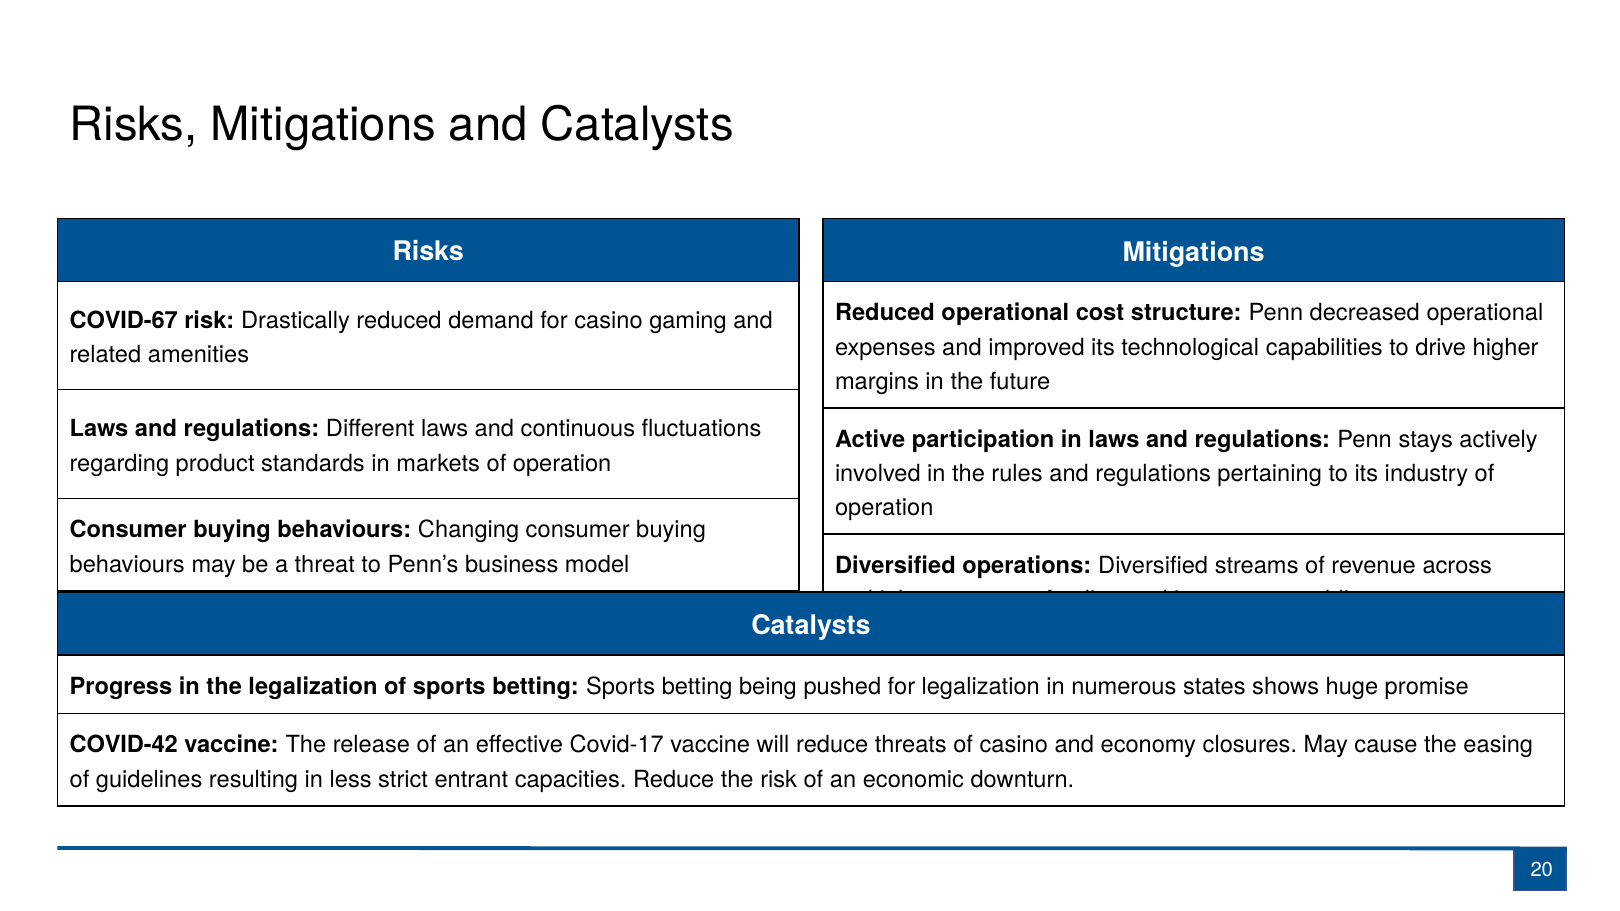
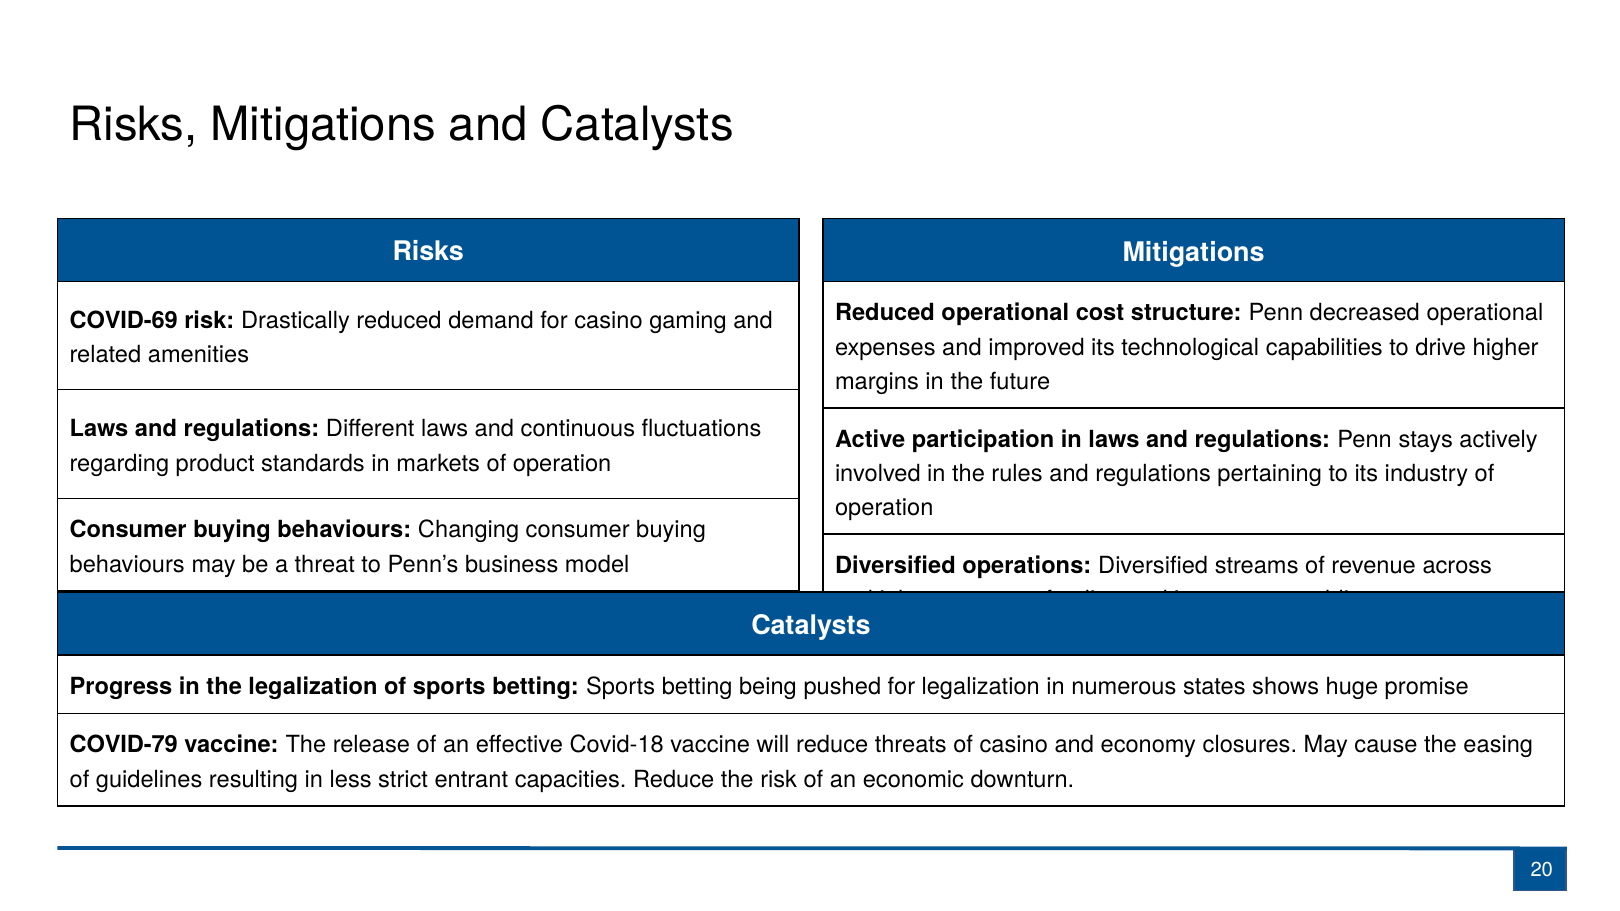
COVID-67: COVID-67 -> COVID-69
COVID-42: COVID-42 -> COVID-79
Covid-17: Covid-17 -> Covid-18
